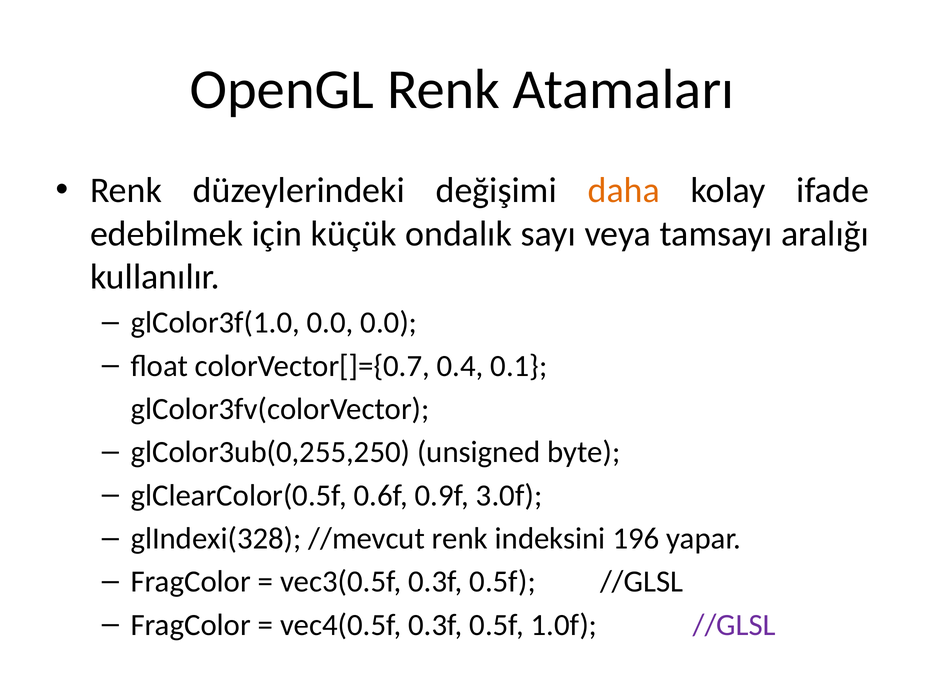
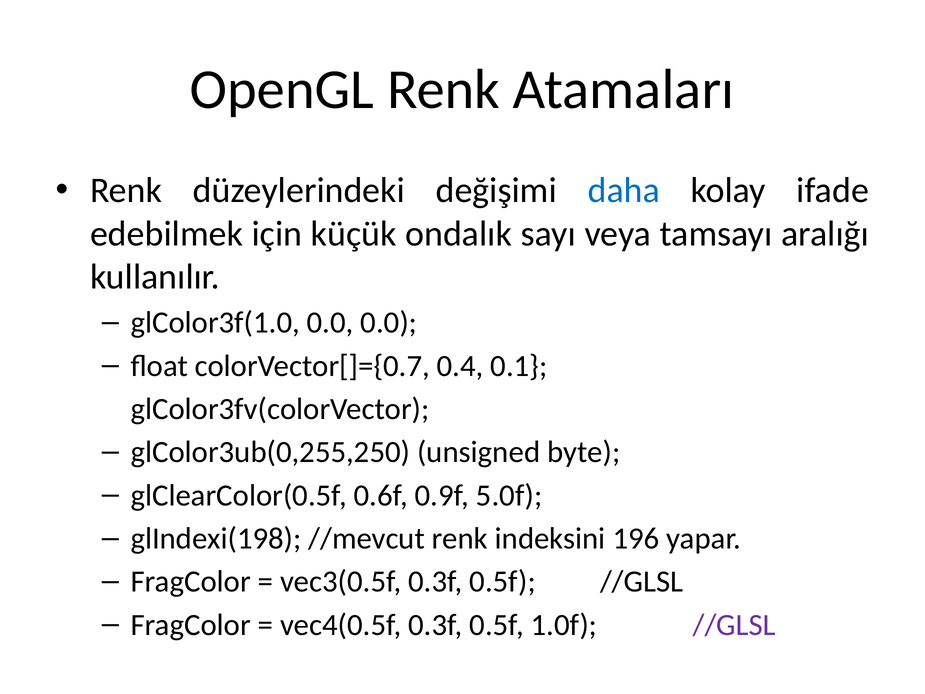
daha colour: orange -> blue
3.0f: 3.0f -> 5.0f
glIndexi(328: glIndexi(328 -> glIndexi(198
